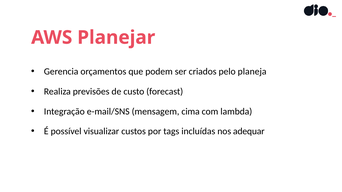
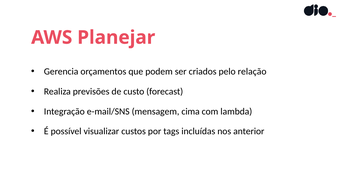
planeja: planeja -> relação
adequar: adequar -> anterior
